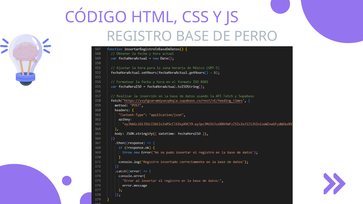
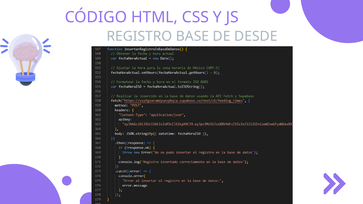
PERRO: PERRO -> DESDE
